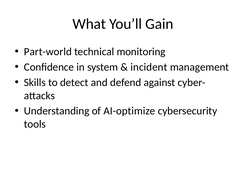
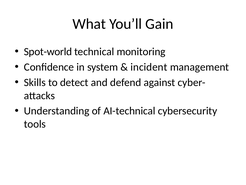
Part-world: Part-world -> Spot-world
AI-optimize: AI-optimize -> AI-technical
